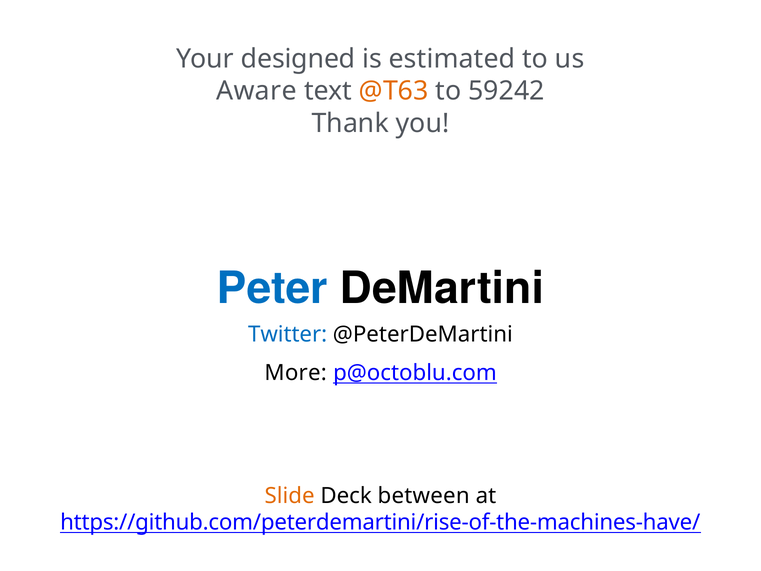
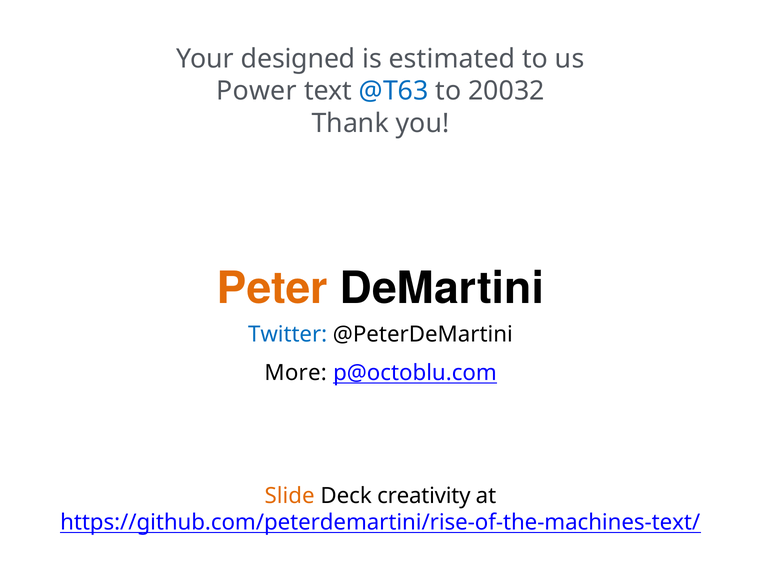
Aware: Aware -> Power
@T63 colour: orange -> blue
59242: 59242 -> 20032
Peter colour: blue -> orange
between: between -> creativity
https://github.com/peterdemartini/rise-of-the-machines-have/: https://github.com/peterdemartini/rise-of-the-machines-have/ -> https://github.com/peterdemartini/rise-of-the-machines-text/
